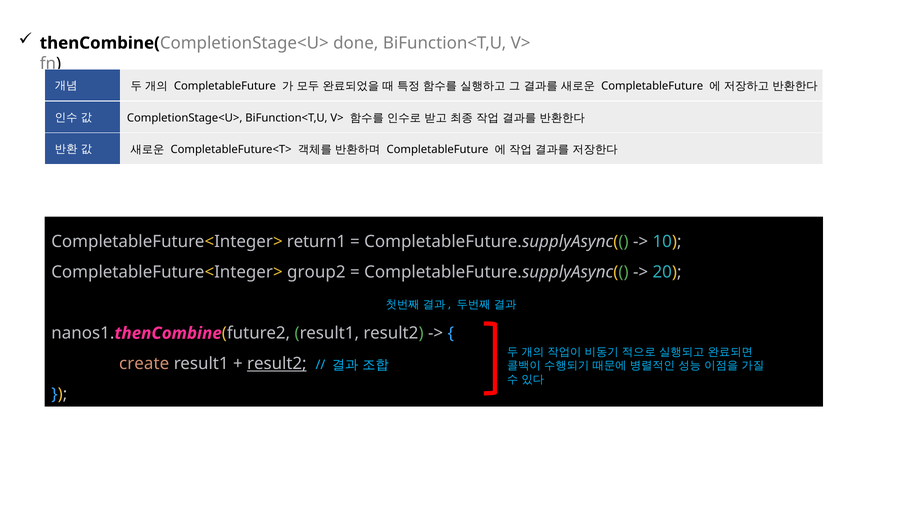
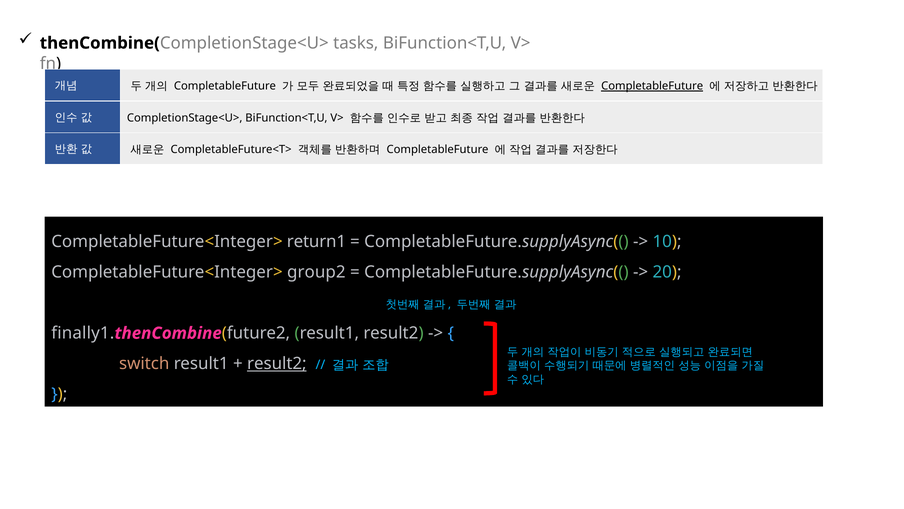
done: done -> tasks
CompletableFuture at (652, 86) underline: none -> present
nanos1: nanos1 -> finally1
create: create -> switch
